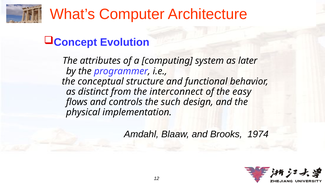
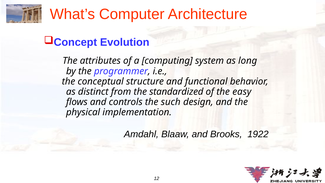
later: later -> long
interconnect: interconnect -> standardized
1974: 1974 -> 1922
